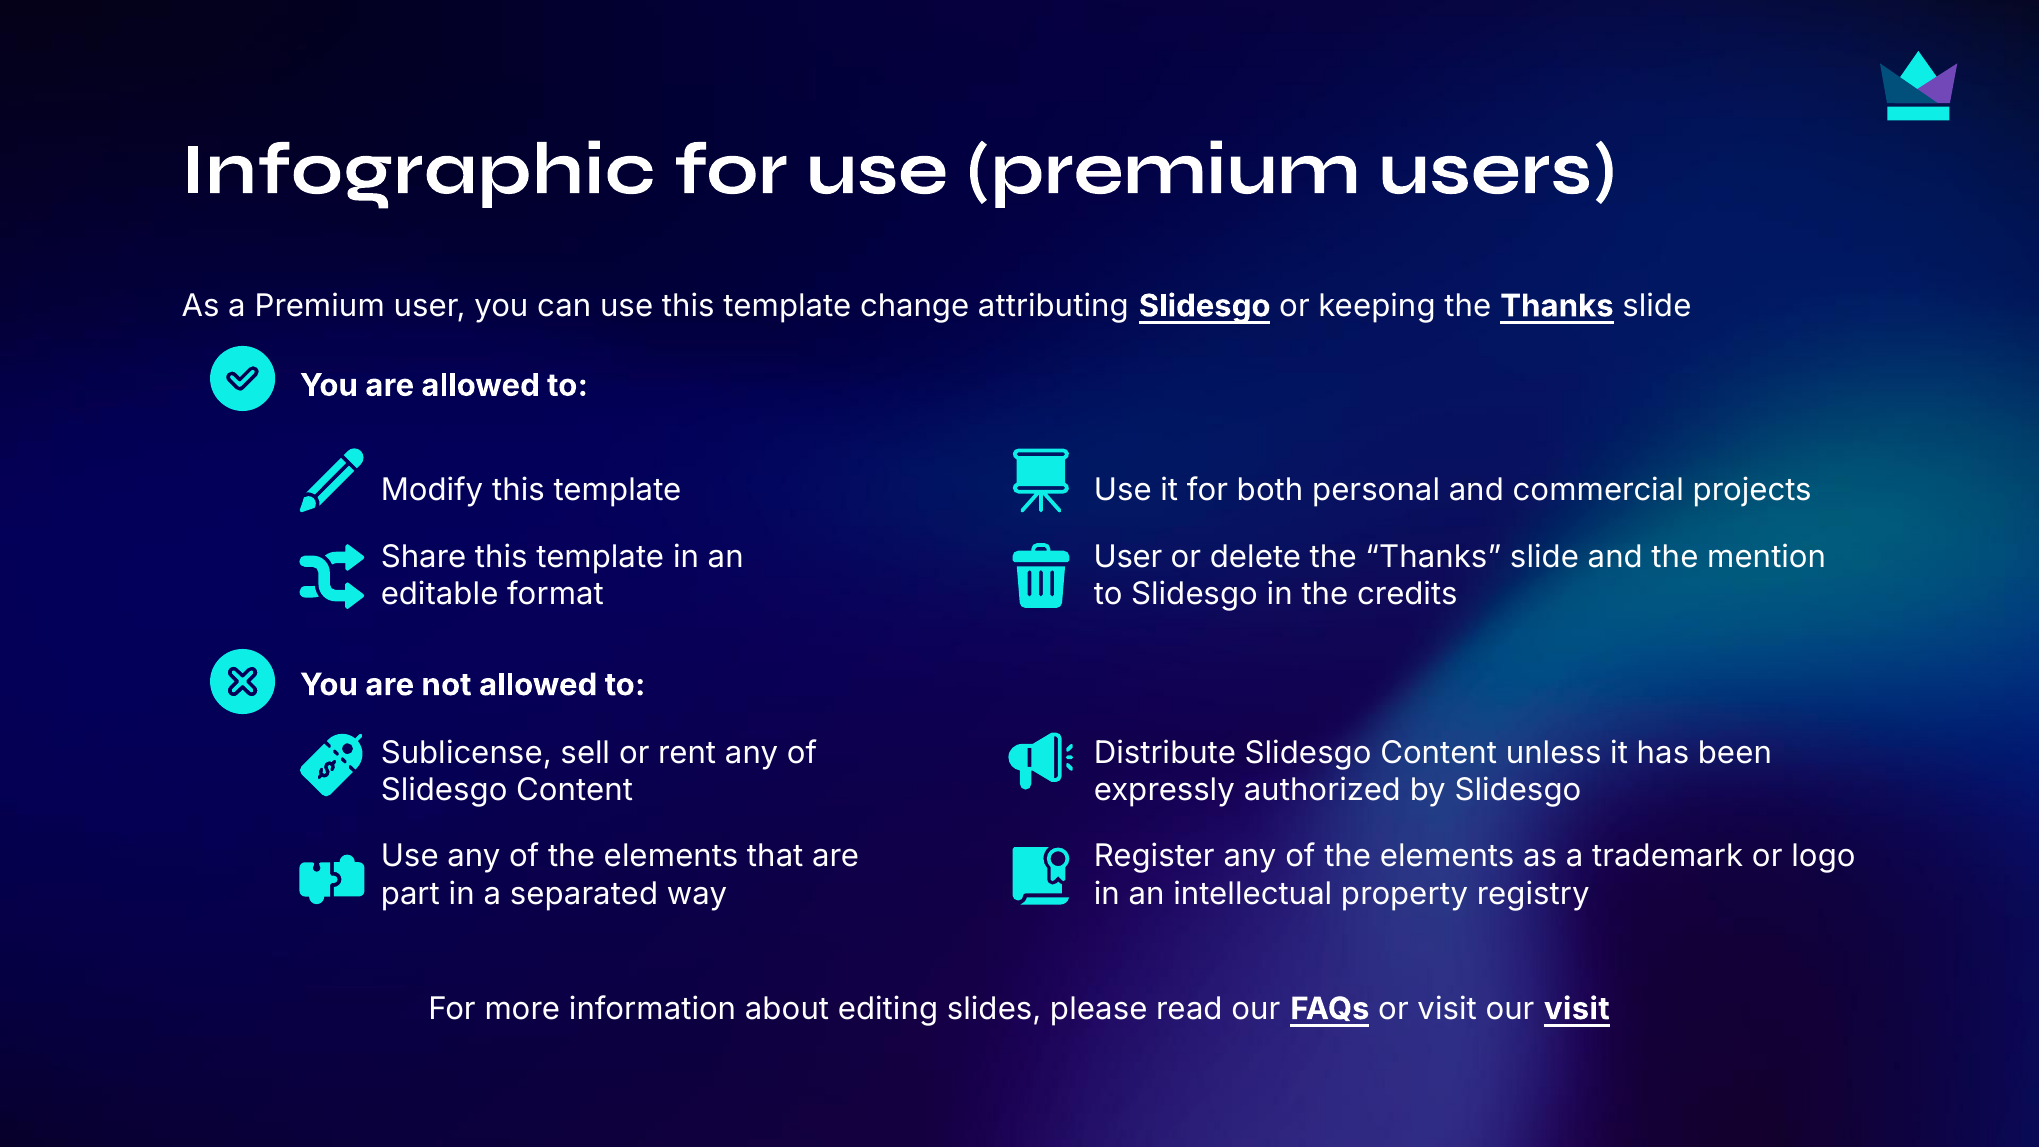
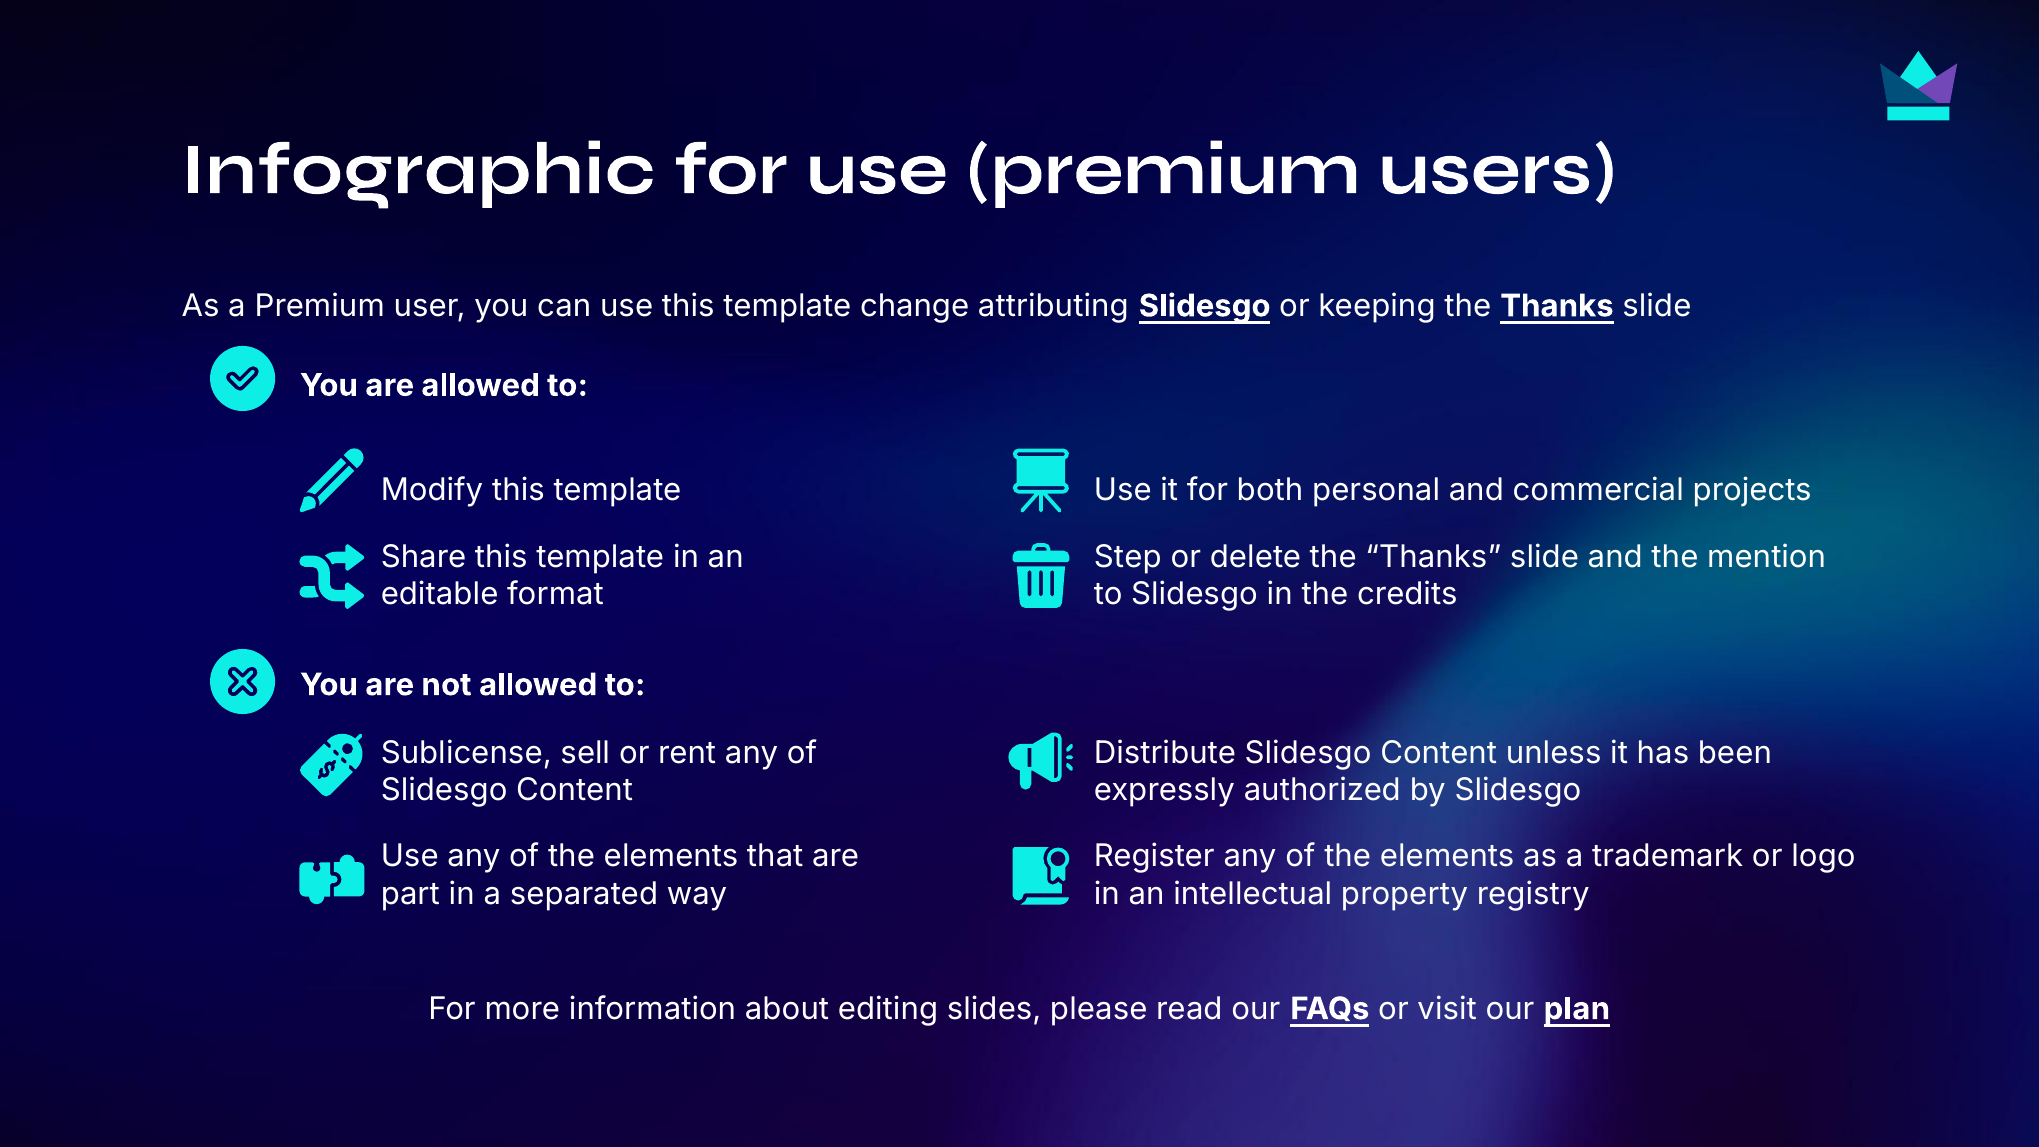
User at (1128, 557): User -> Step
our visit: visit -> plan
